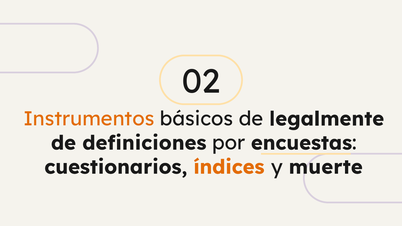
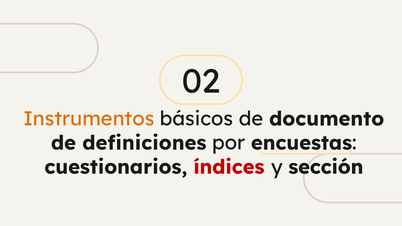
legalmente: legalmente -> documento
índices colour: orange -> red
muerte: muerte -> sección
